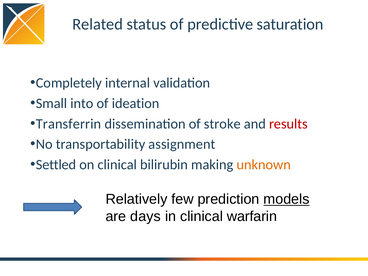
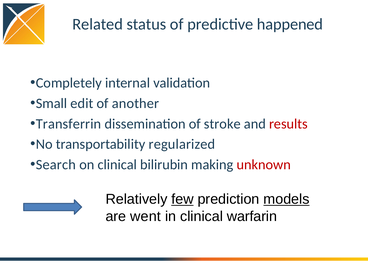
saturation: saturation -> happened
into: into -> edit
ideation: ideation -> another
assignment: assignment -> regularized
Settled: Settled -> Search
unknown colour: orange -> red
few underline: none -> present
days: days -> went
